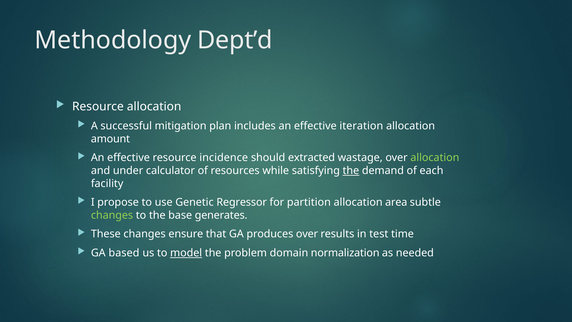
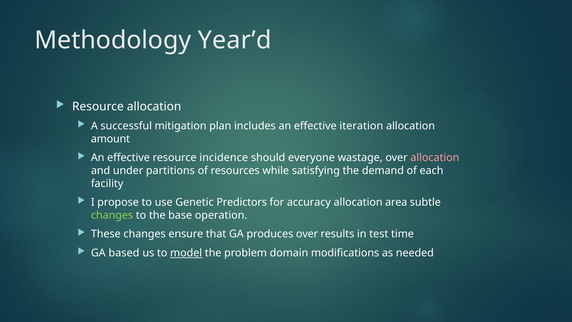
Dept’d: Dept’d -> Year’d
extracted: extracted -> everyone
allocation at (435, 158) colour: light green -> pink
calculator: calculator -> partitions
the at (351, 170) underline: present -> none
Regressor: Regressor -> Predictors
partition: partition -> accuracy
generates: generates -> operation
normalization: normalization -> modifications
